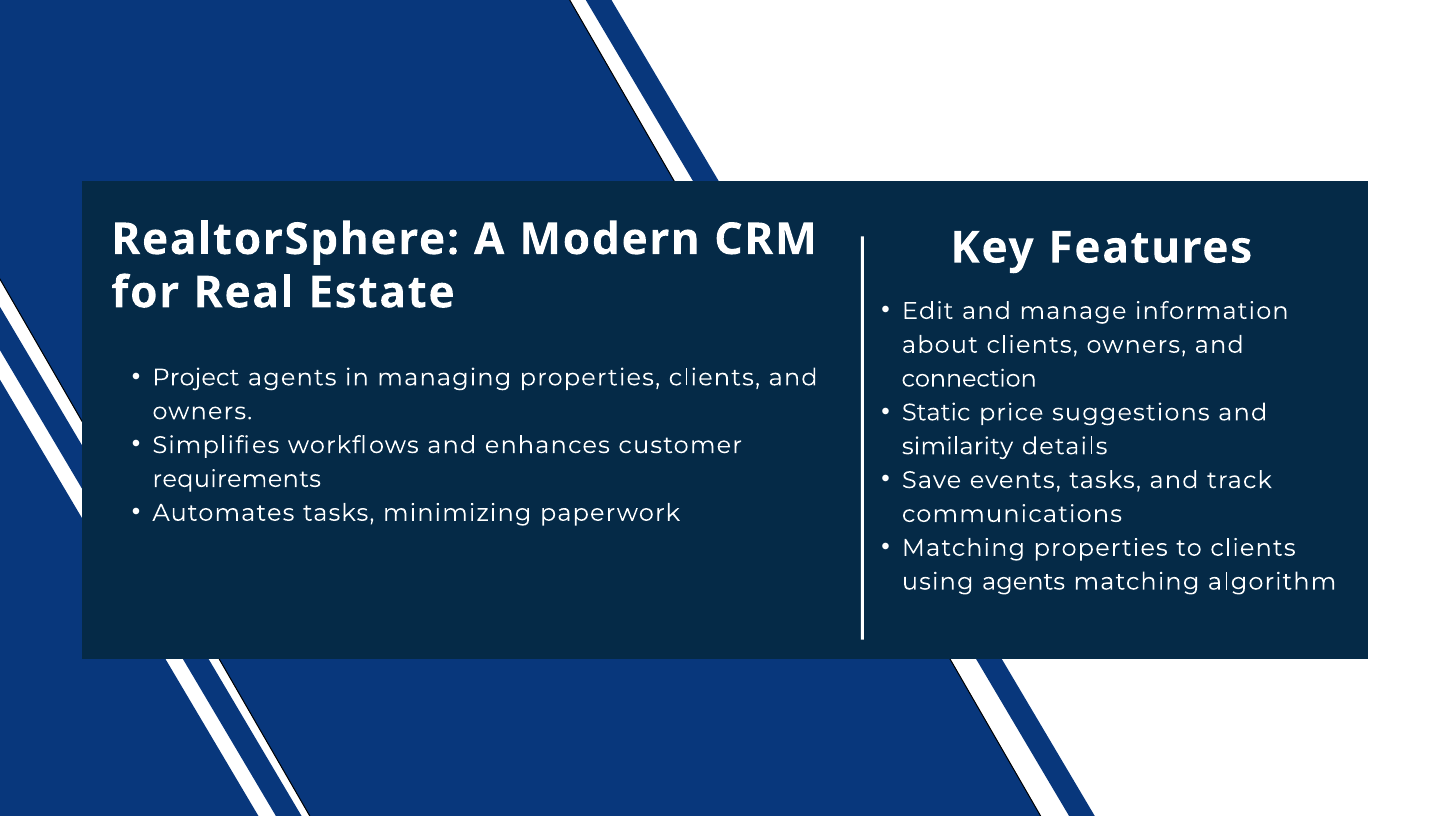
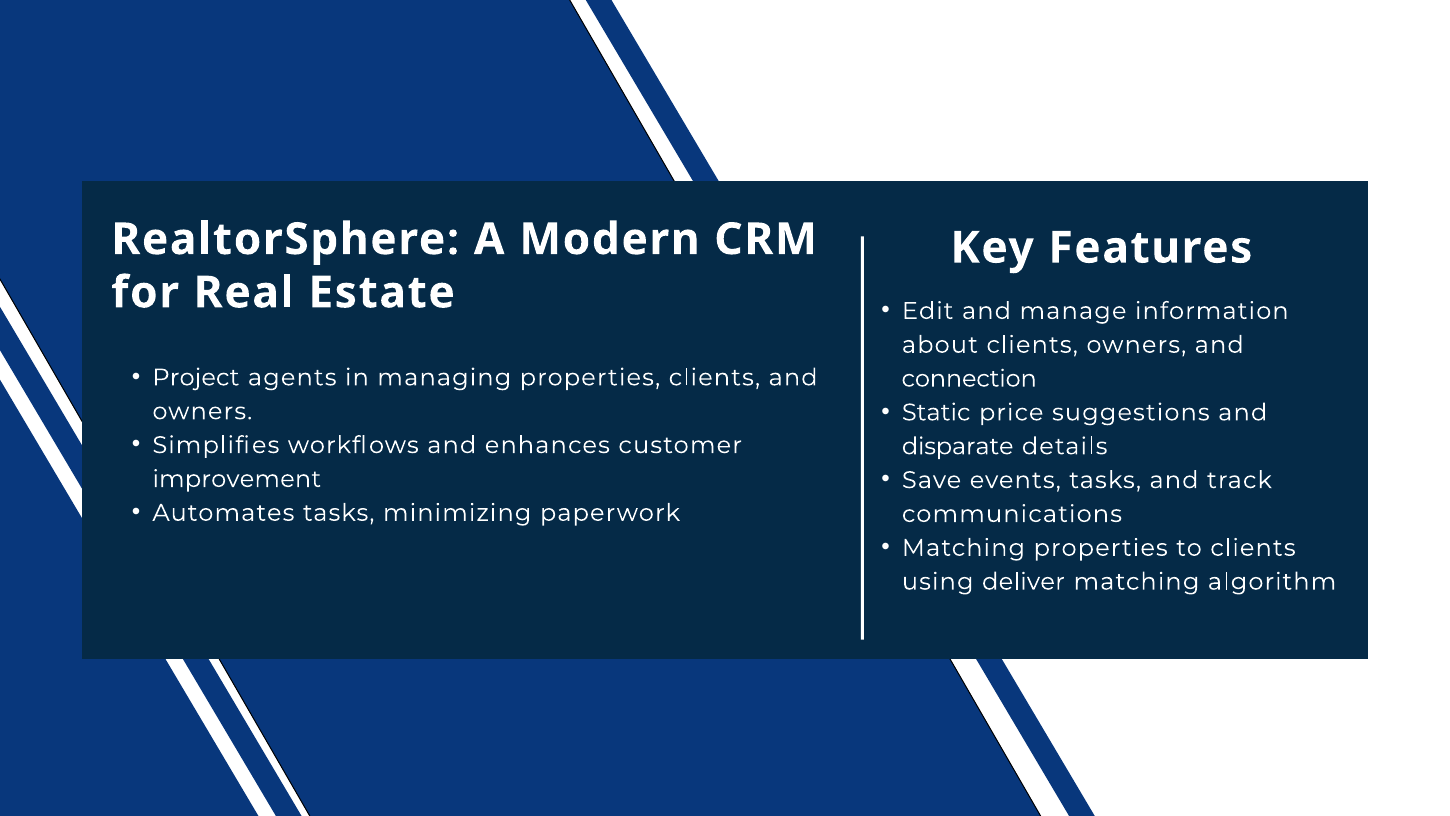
similarity: similarity -> disparate
requirements: requirements -> improvement
using agents: agents -> deliver
